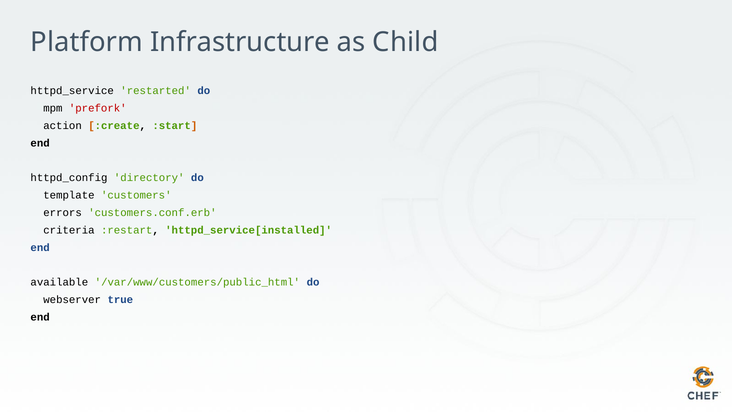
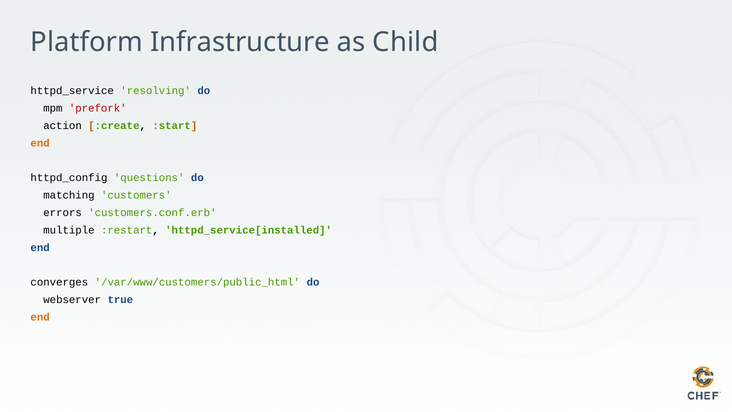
restarted: restarted -> resolving
end at (40, 143) colour: black -> orange
directory: directory -> questions
template: template -> matching
criteria: criteria -> multiple
available: available -> converges
end at (40, 317) colour: black -> orange
